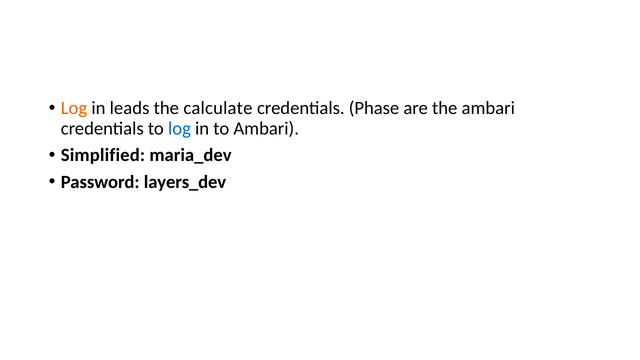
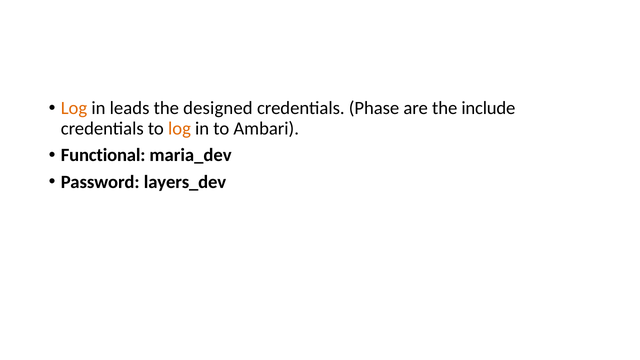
calculate: calculate -> designed
the ambari: ambari -> include
log at (179, 128) colour: blue -> orange
Simplified: Simplified -> Functional
